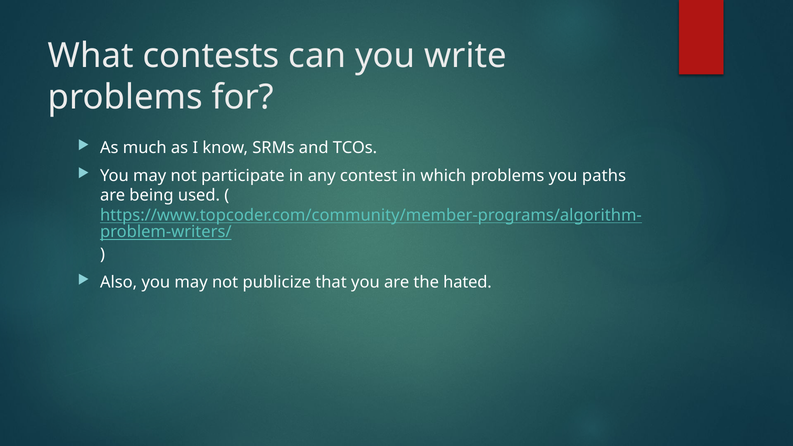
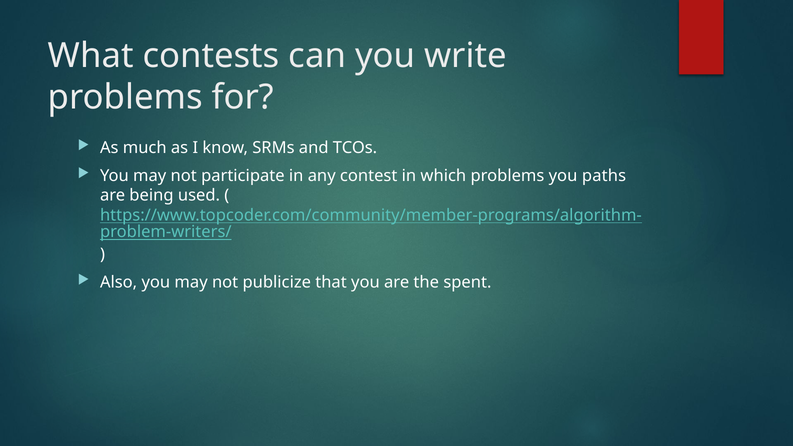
hated: hated -> spent
